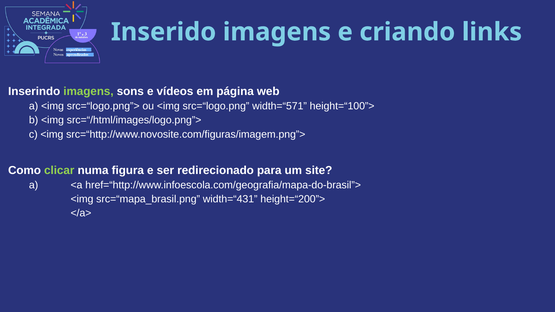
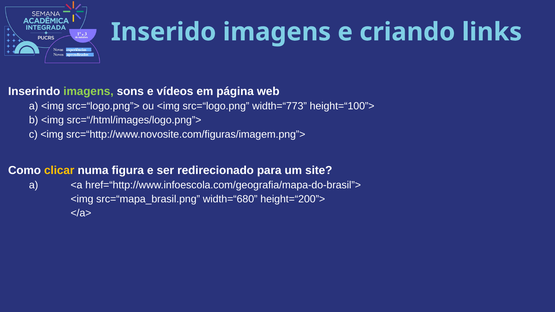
width=“571: width=“571 -> width=“773
clicar colour: light green -> yellow
width=“431: width=“431 -> width=“680
